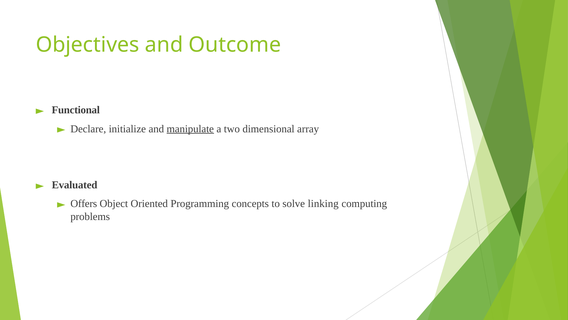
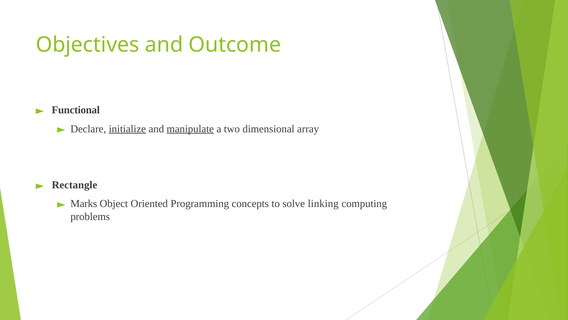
initialize underline: none -> present
Evaluated: Evaluated -> Rectangle
Offers: Offers -> Marks
